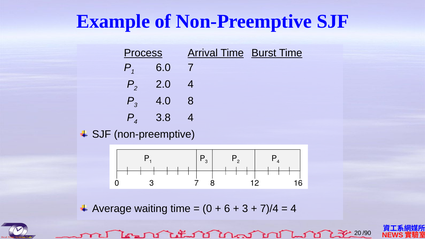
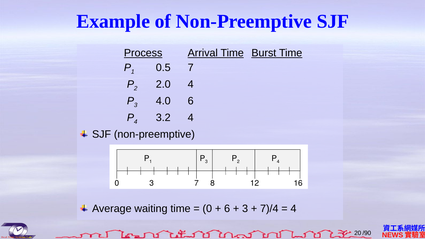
6.0: 6.0 -> 0.5
4.0 8: 8 -> 6
3.8: 3.8 -> 3.2
